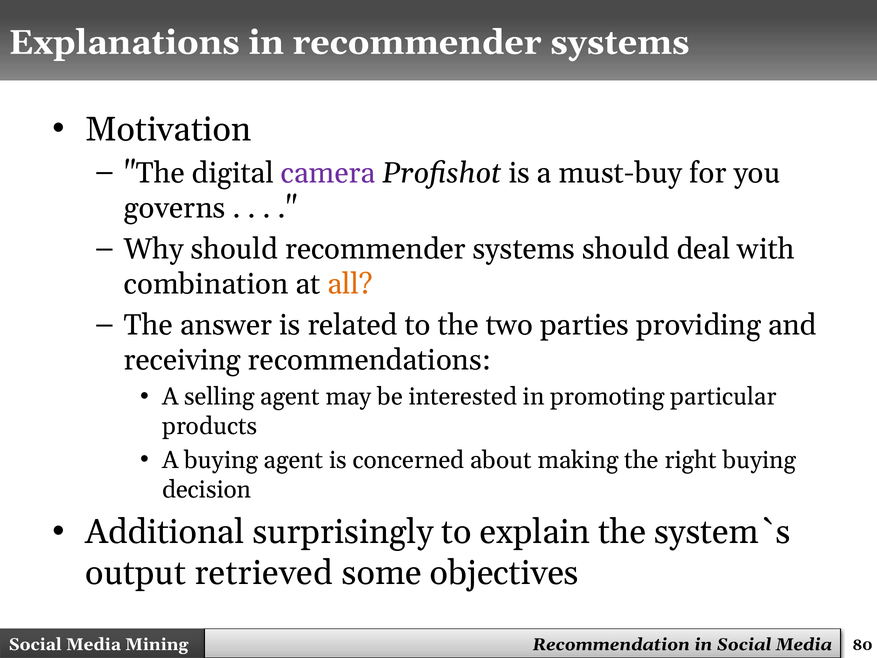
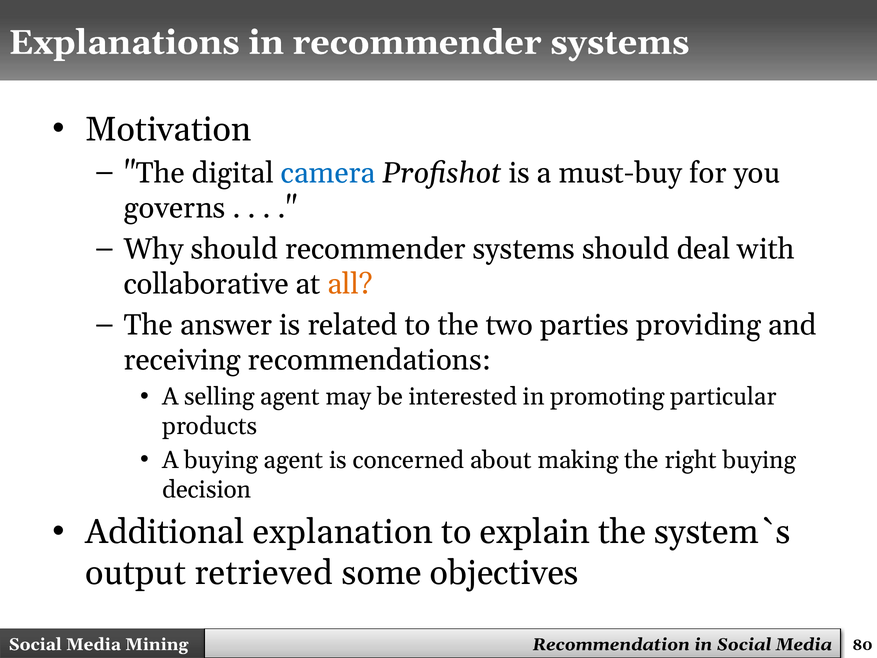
camera colour: purple -> blue
combination: combination -> collaborative
surprisingly: surprisingly -> explanation
